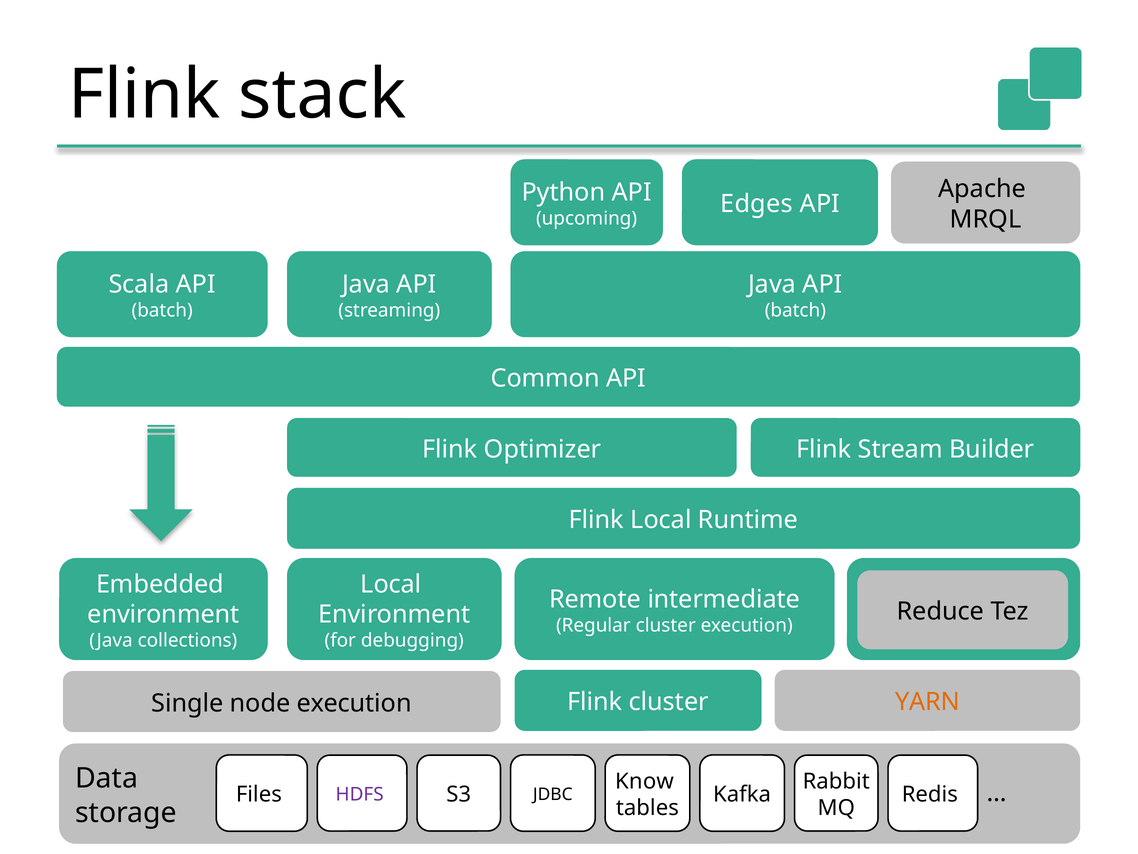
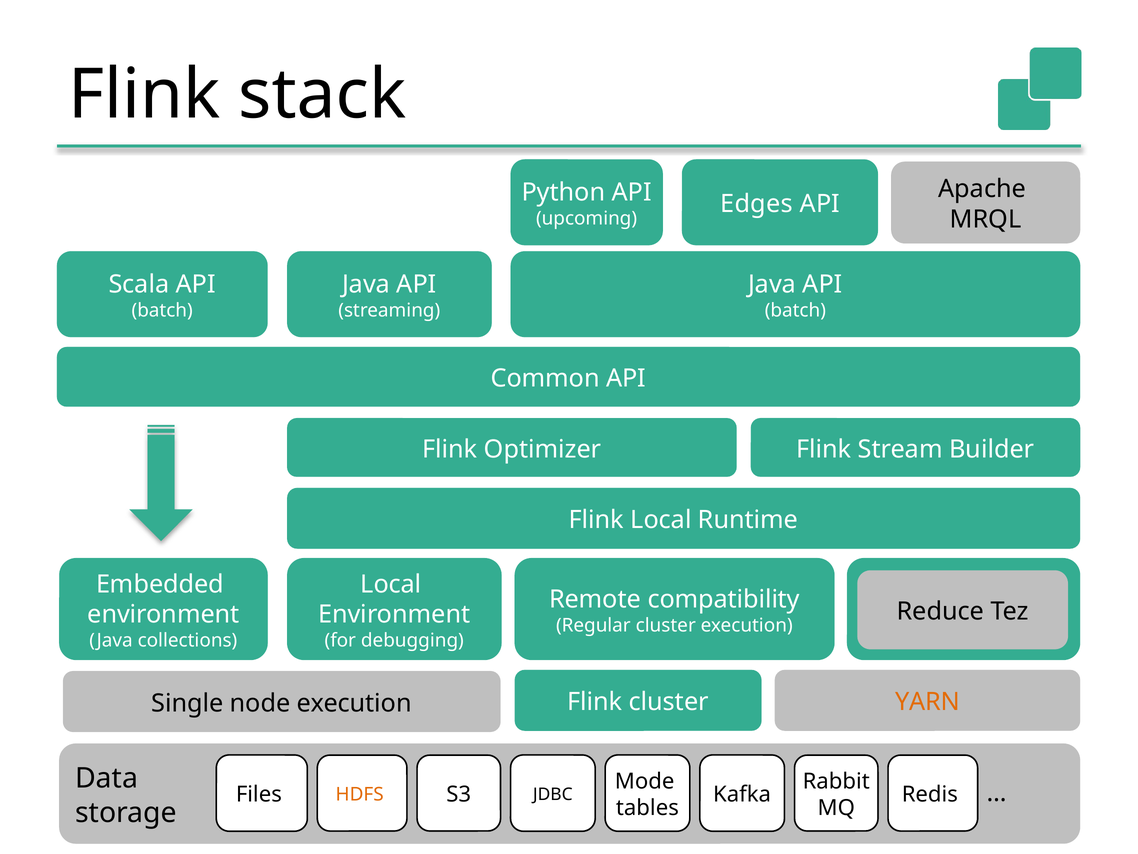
intermediate: intermediate -> compatibility
Know: Know -> Mode
HDFS colour: purple -> orange
